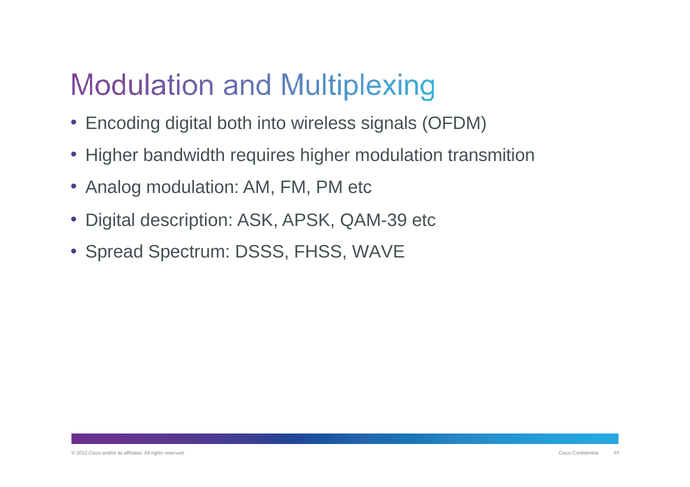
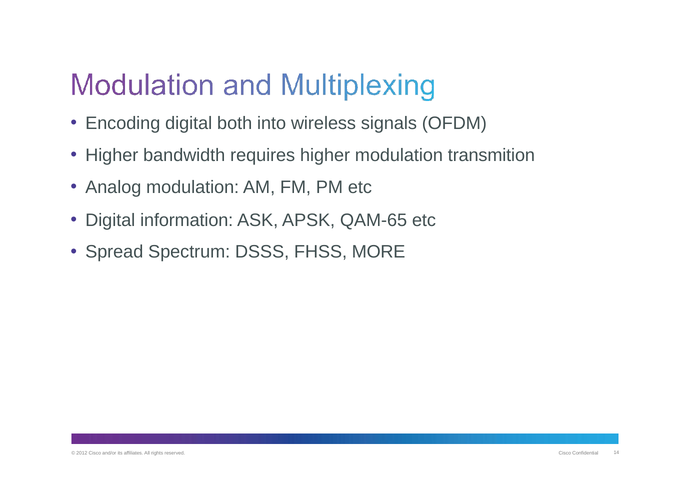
description: description -> information
QAM-39: QAM-39 -> QAM-65
WAVE: WAVE -> MORE
